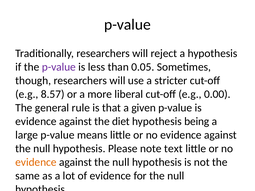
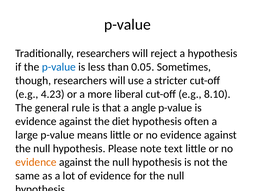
p-value at (59, 67) colour: purple -> blue
8.57: 8.57 -> 4.23
0.00: 0.00 -> 8.10
given: given -> angle
being: being -> often
